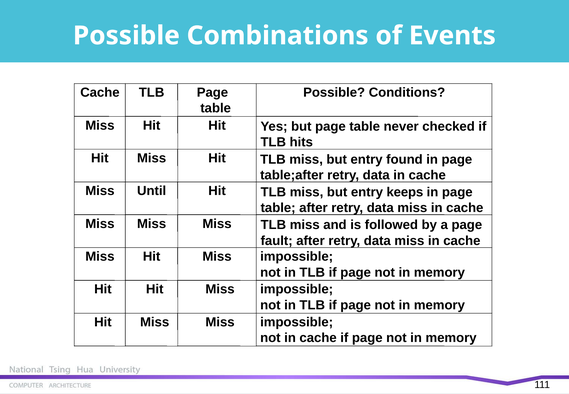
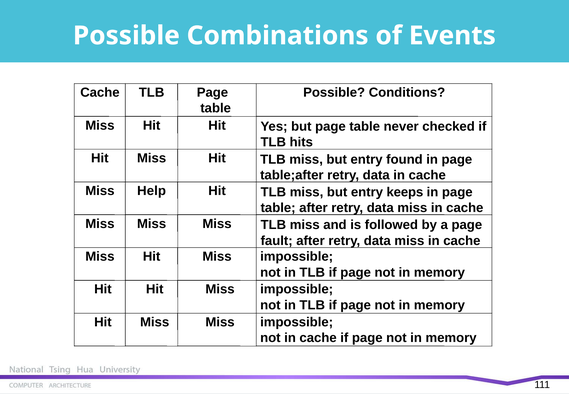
Until: Until -> Help
